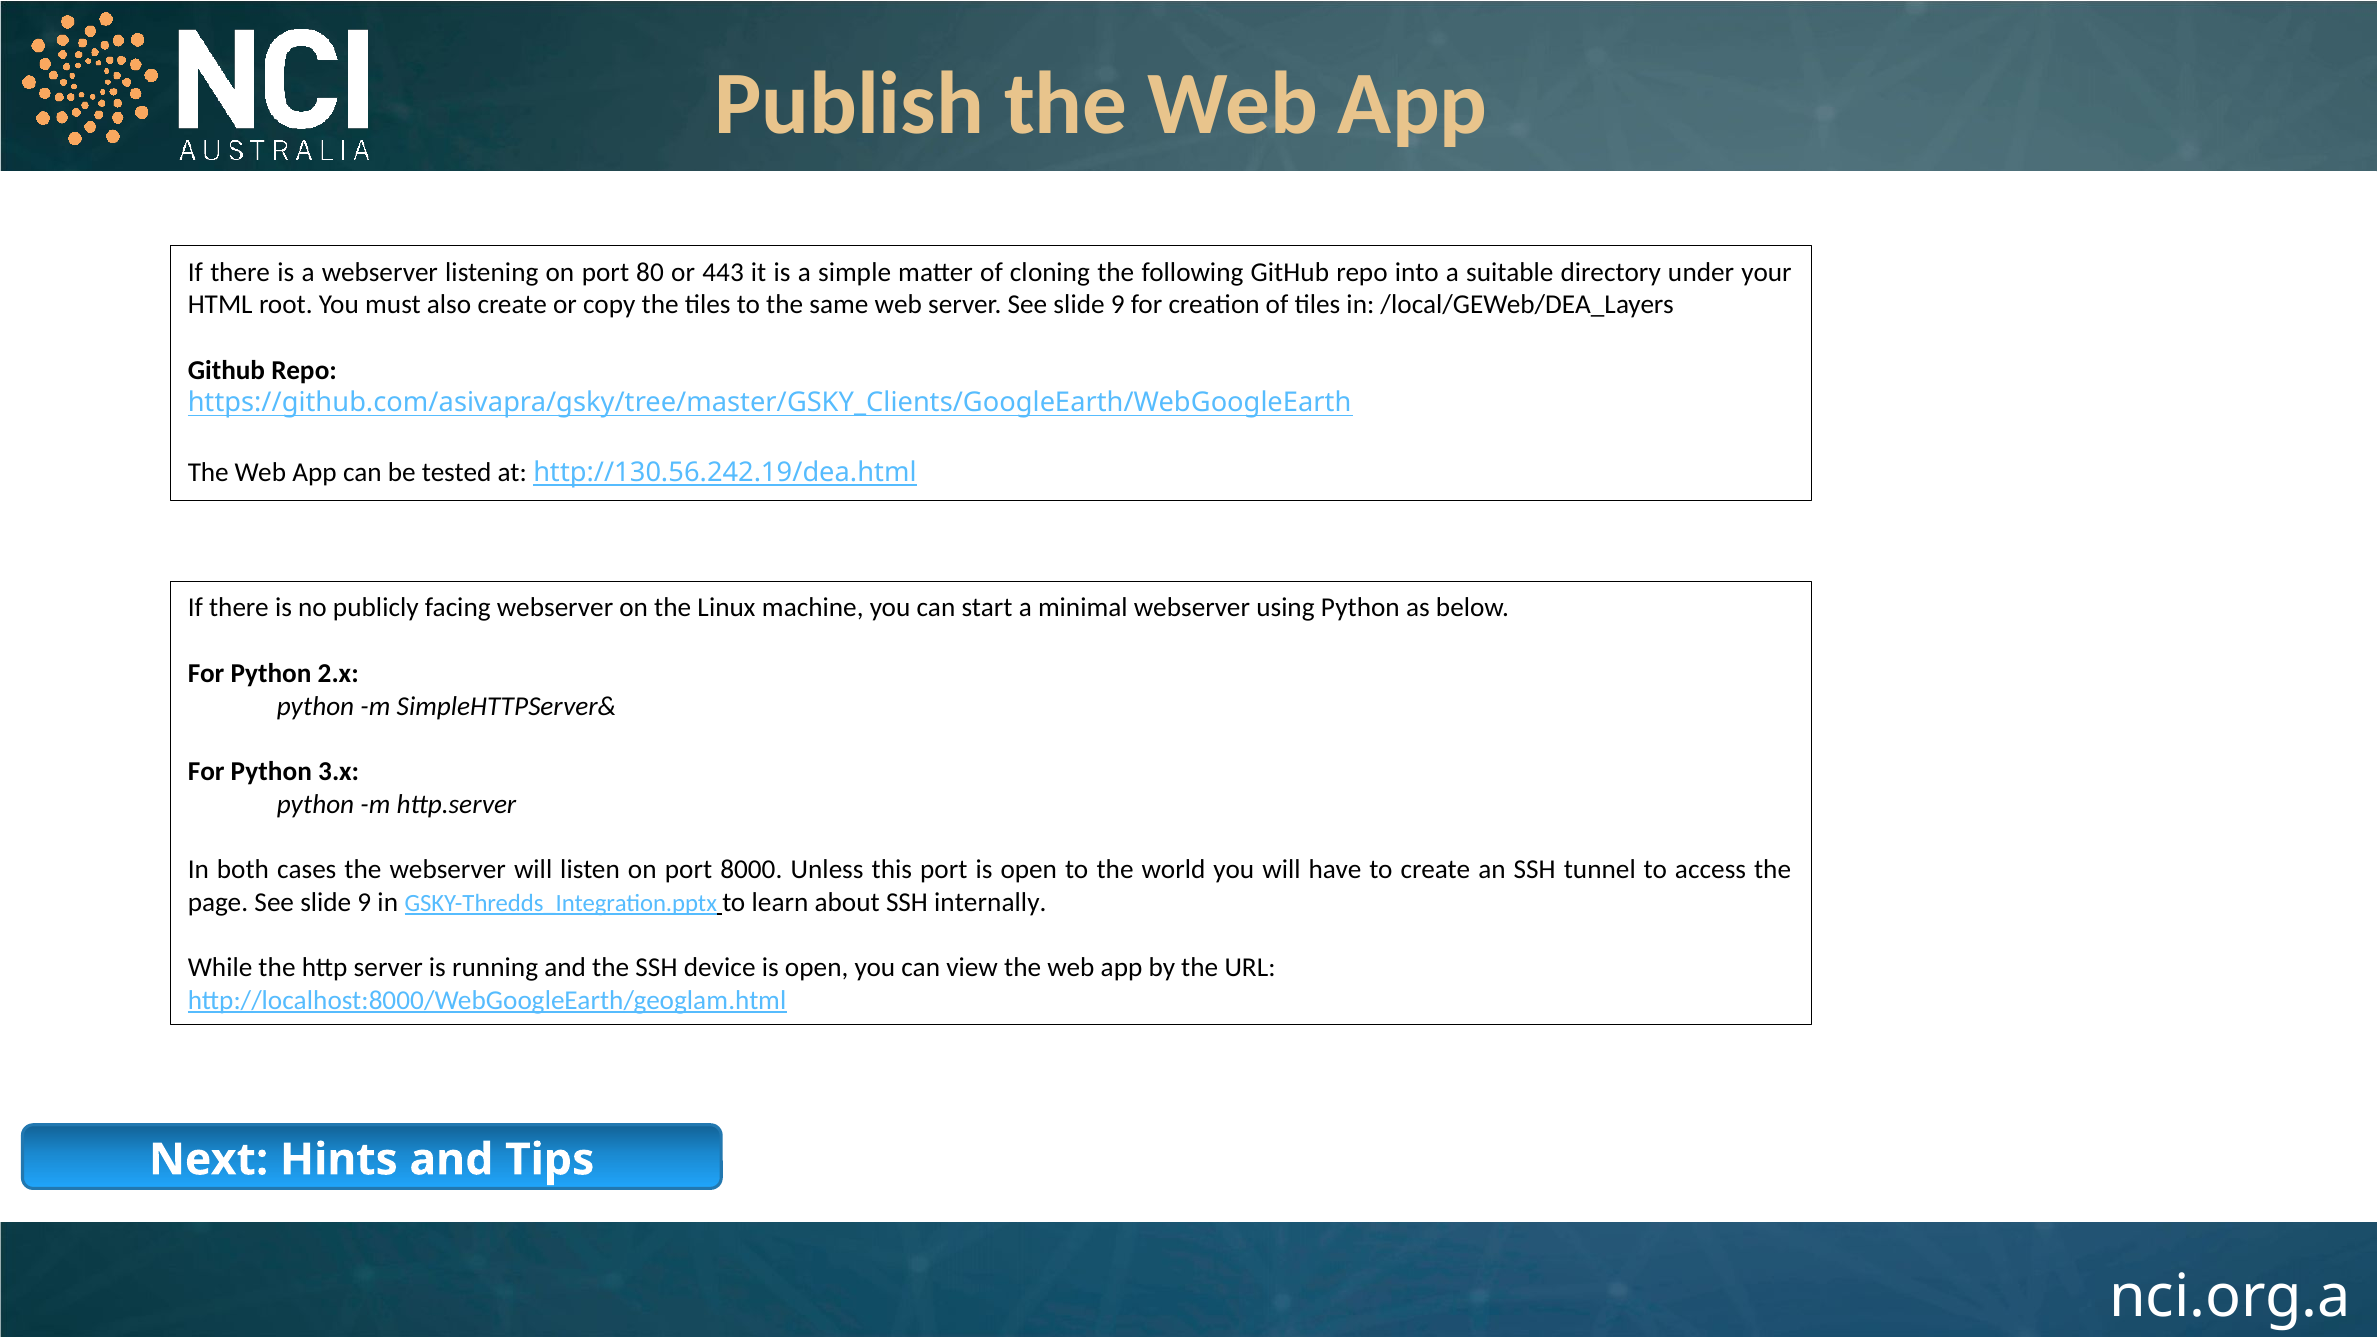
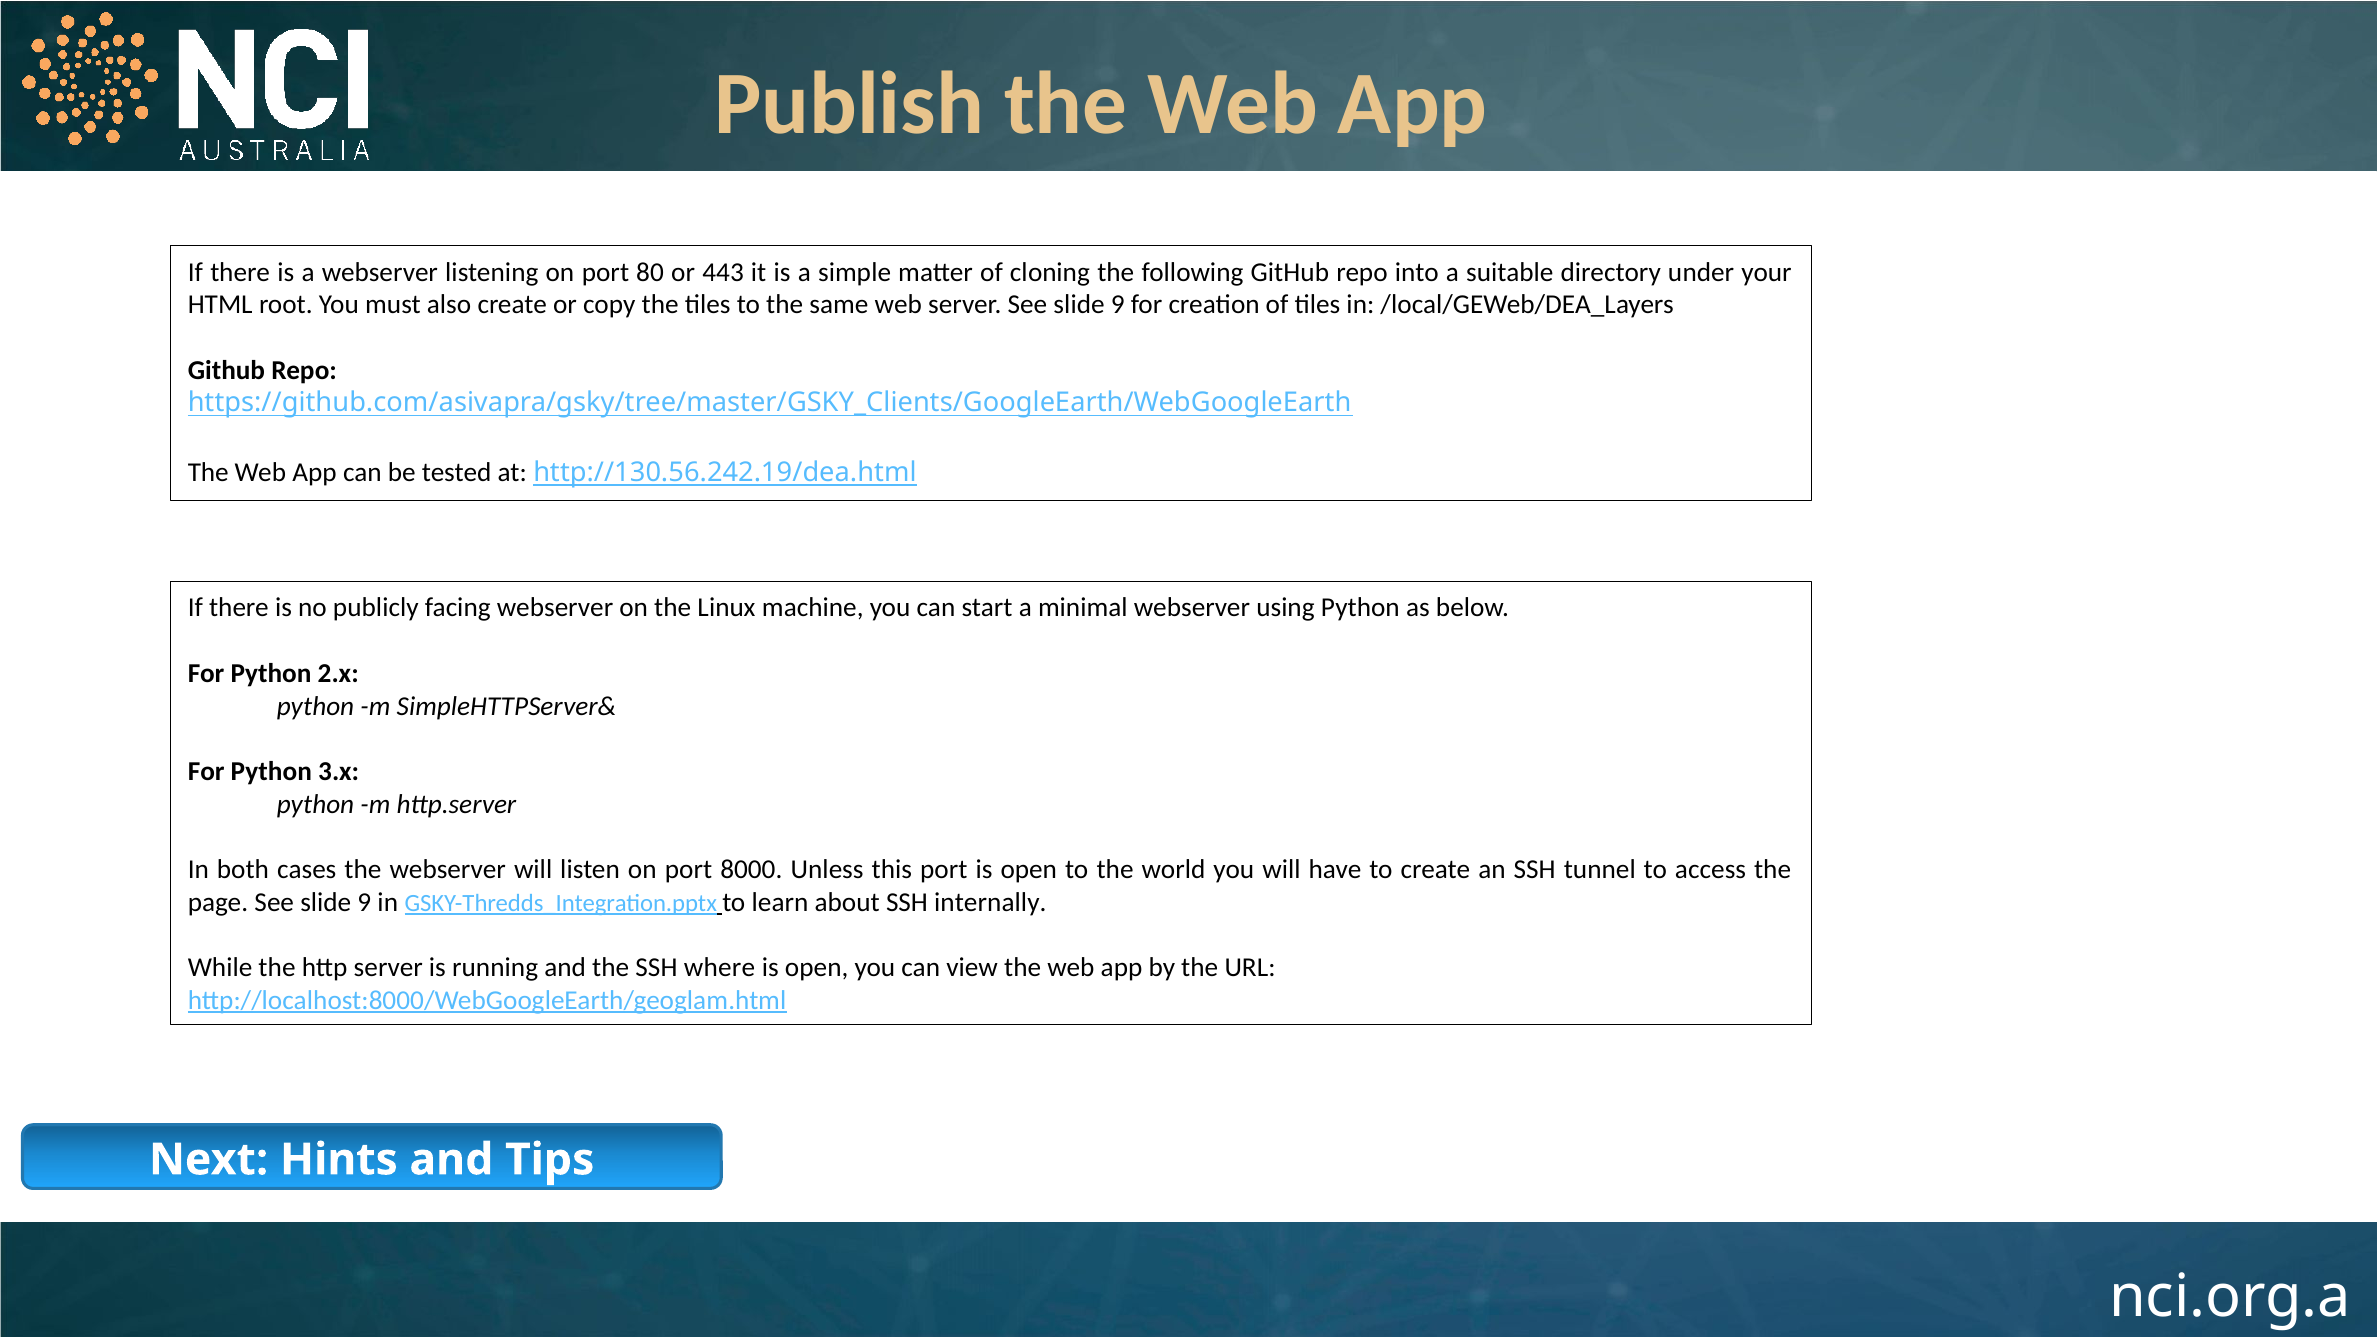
device: device -> where
